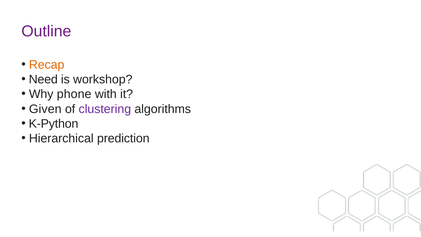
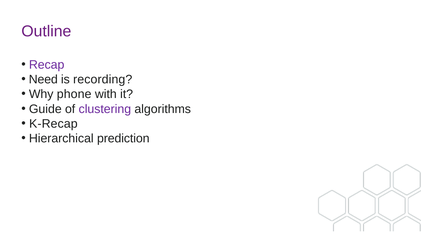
Recap colour: orange -> purple
workshop: workshop -> recording
Given: Given -> Guide
K-Python: K-Python -> K-Recap
